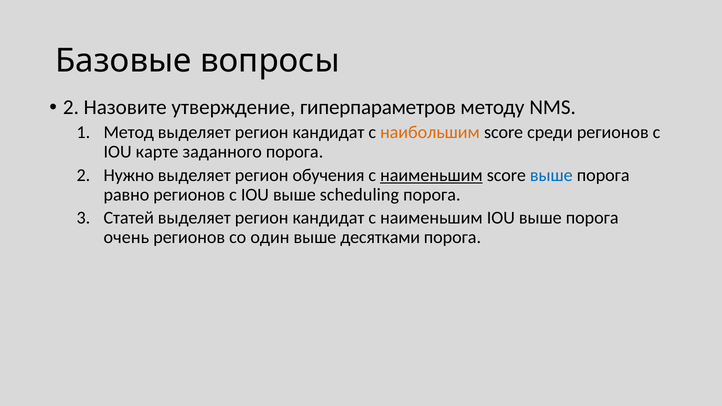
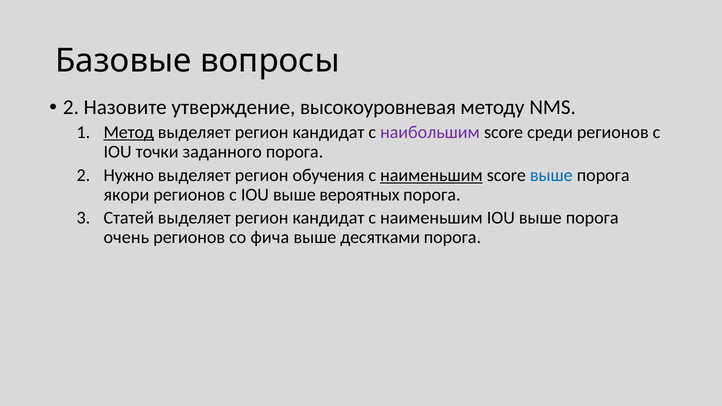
гиперпараметров: гиперпараметров -> высокоуровневая
Метод underline: none -> present
наибольшим colour: orange -> purple
карте: карте -> точки
равно: равно -> якори
scheduling: scheduling -> вероятных
один: один -> фича
